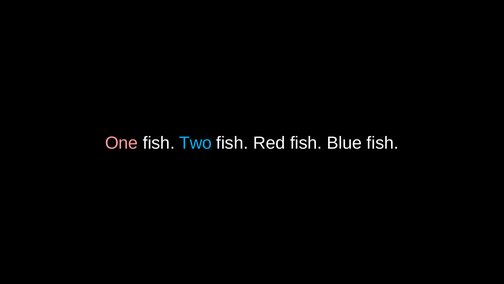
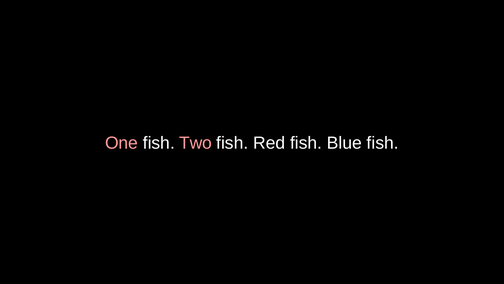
Two colour: light blue -> pink
